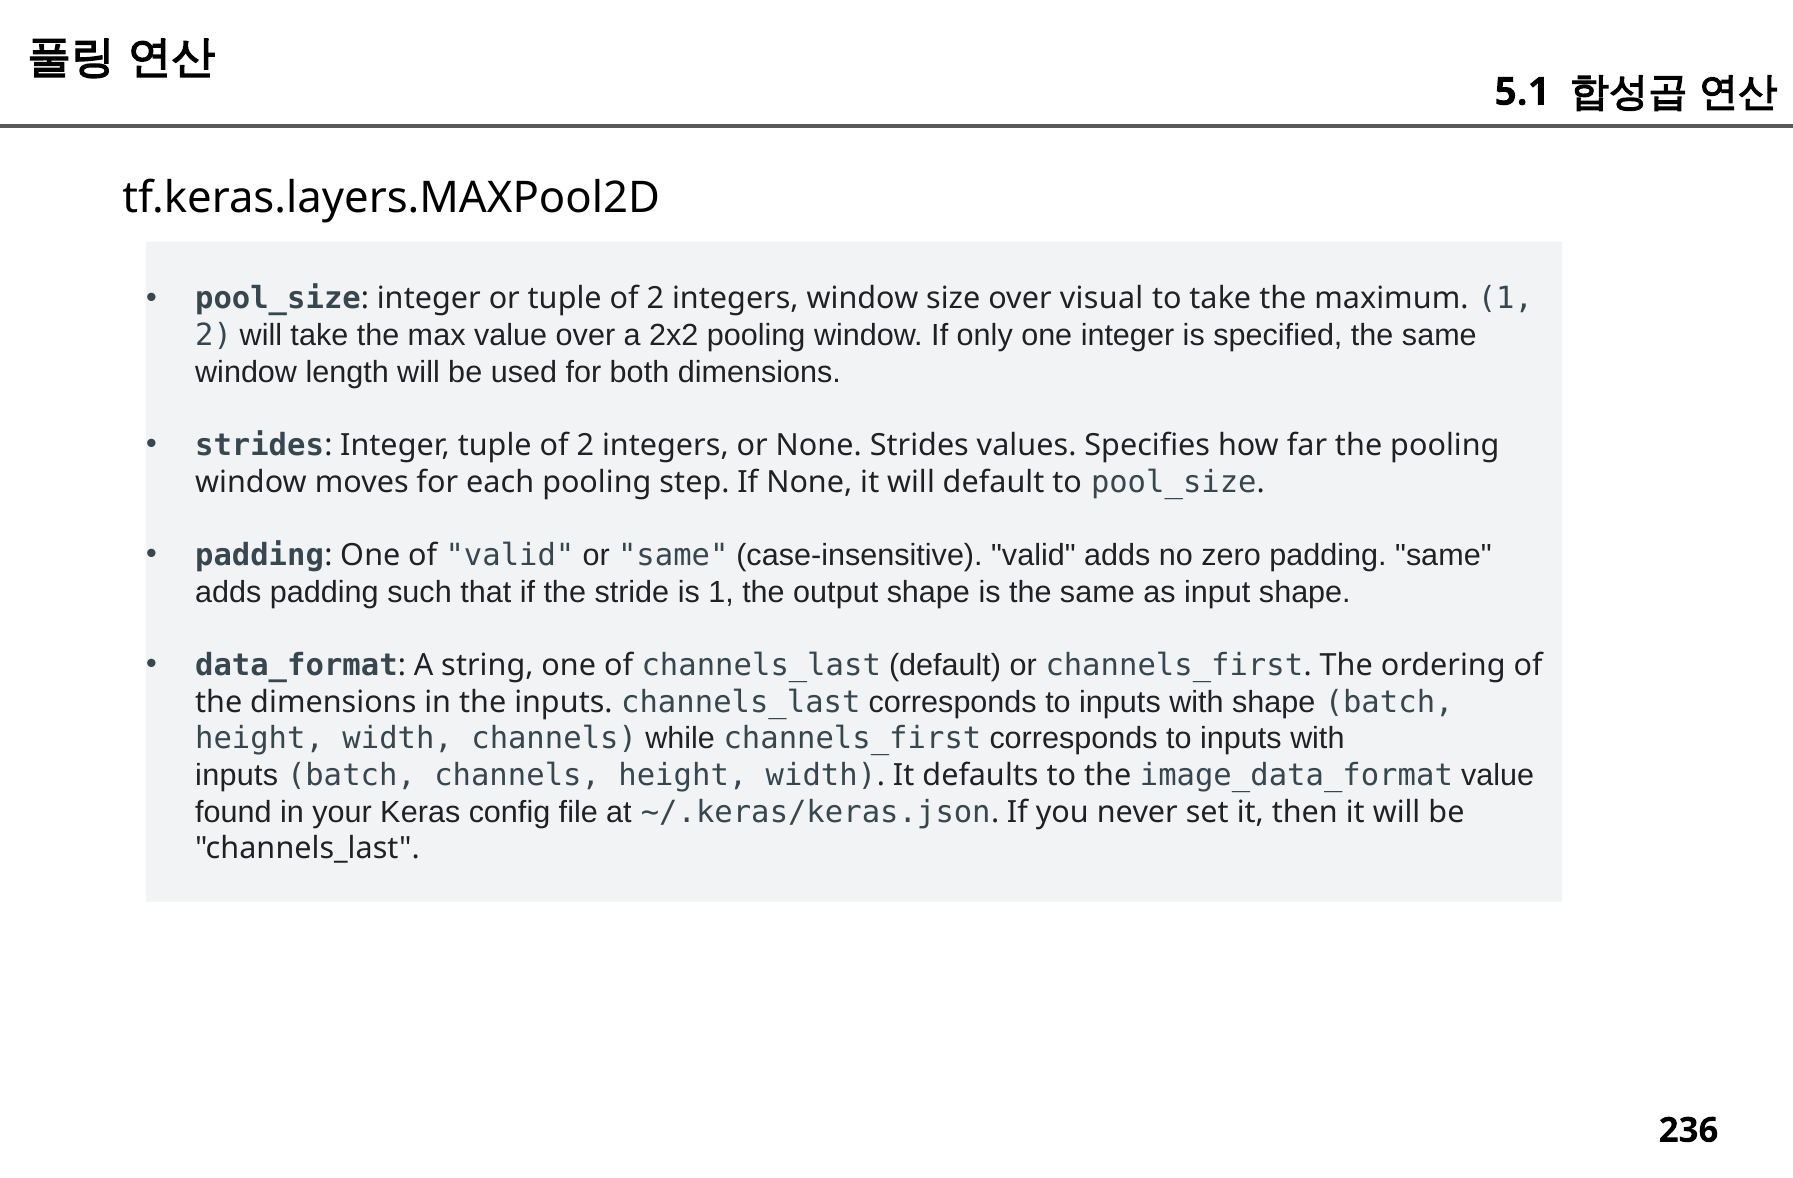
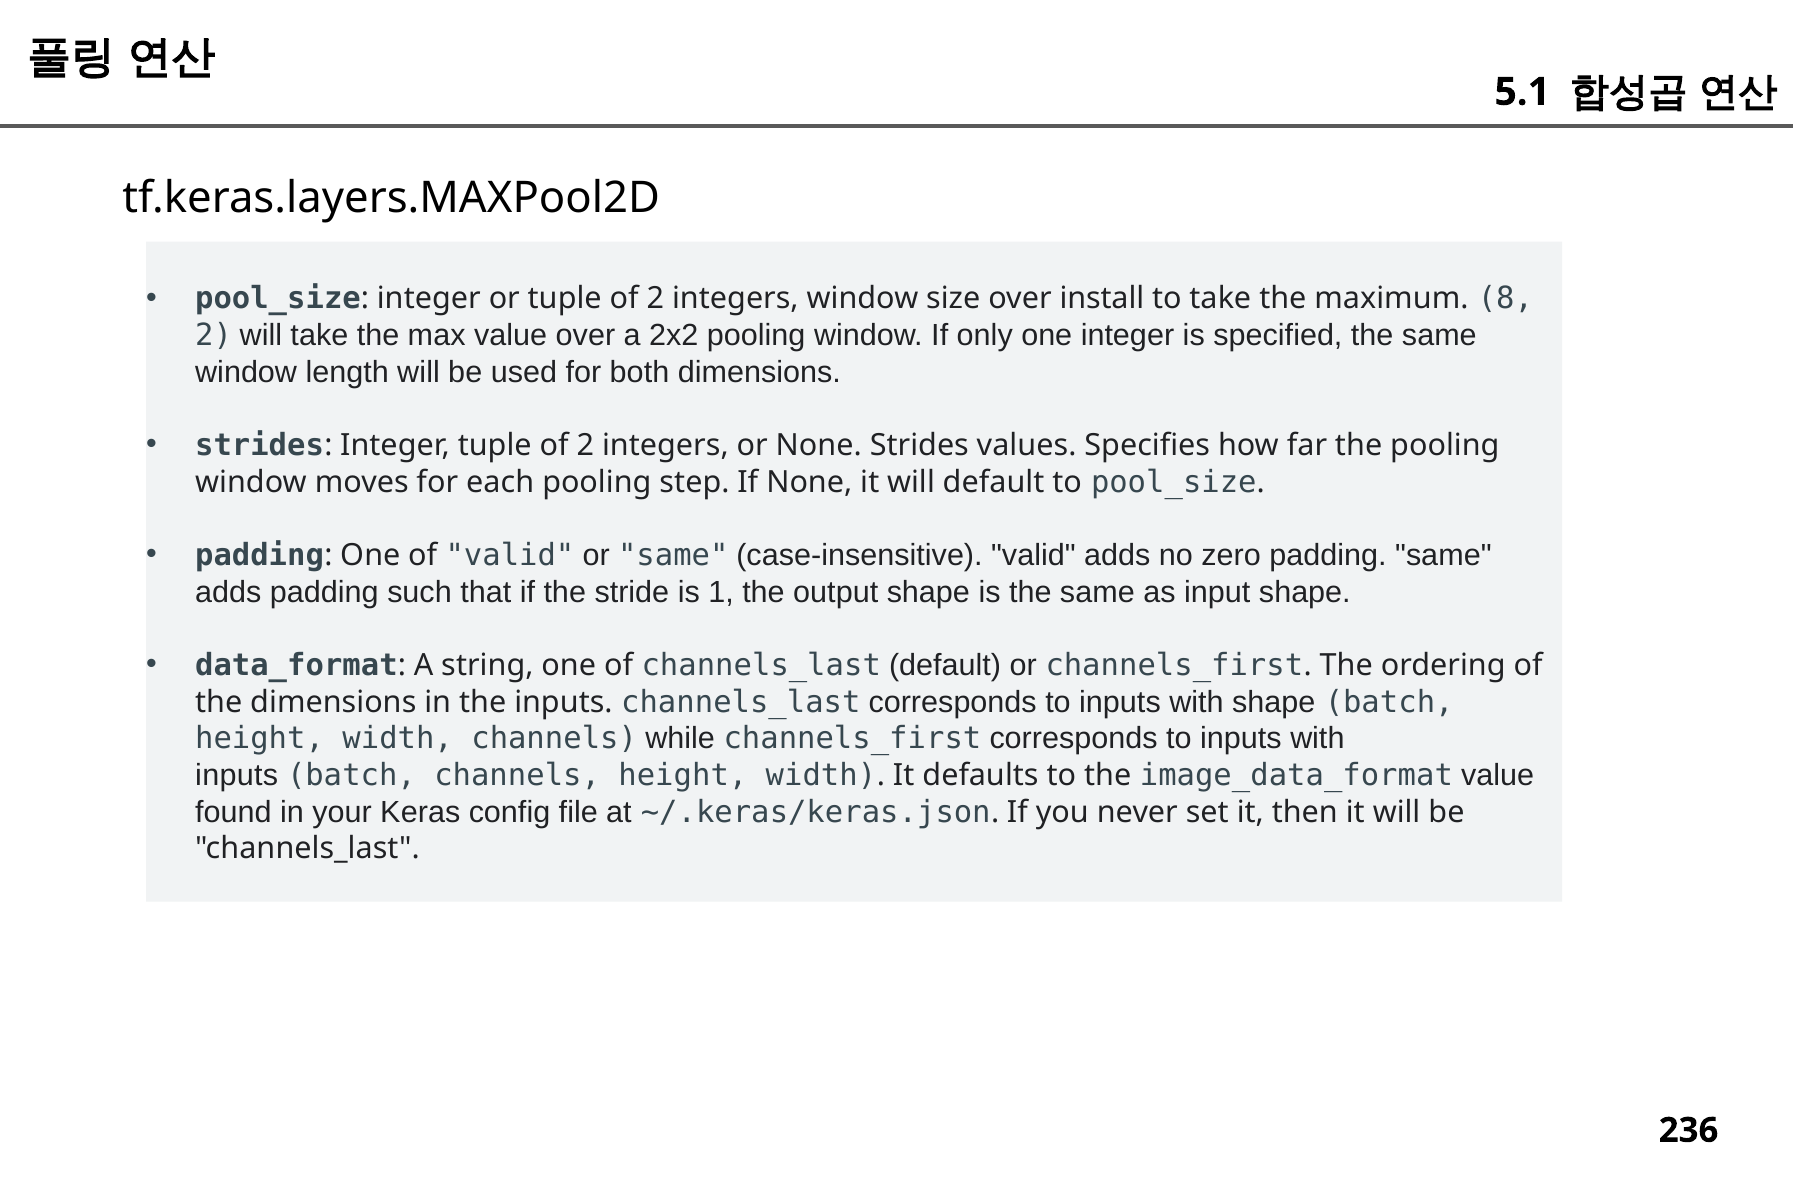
visual: visual -> install
maximum 1: 1 -> 8
